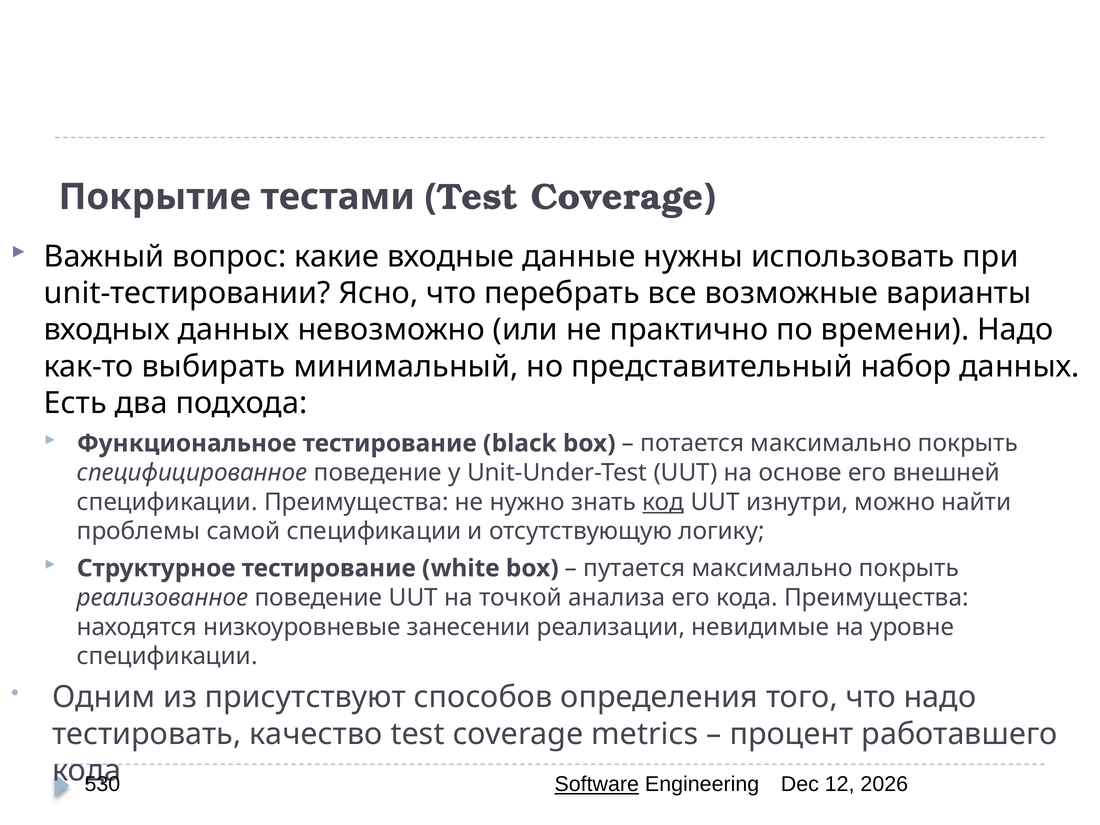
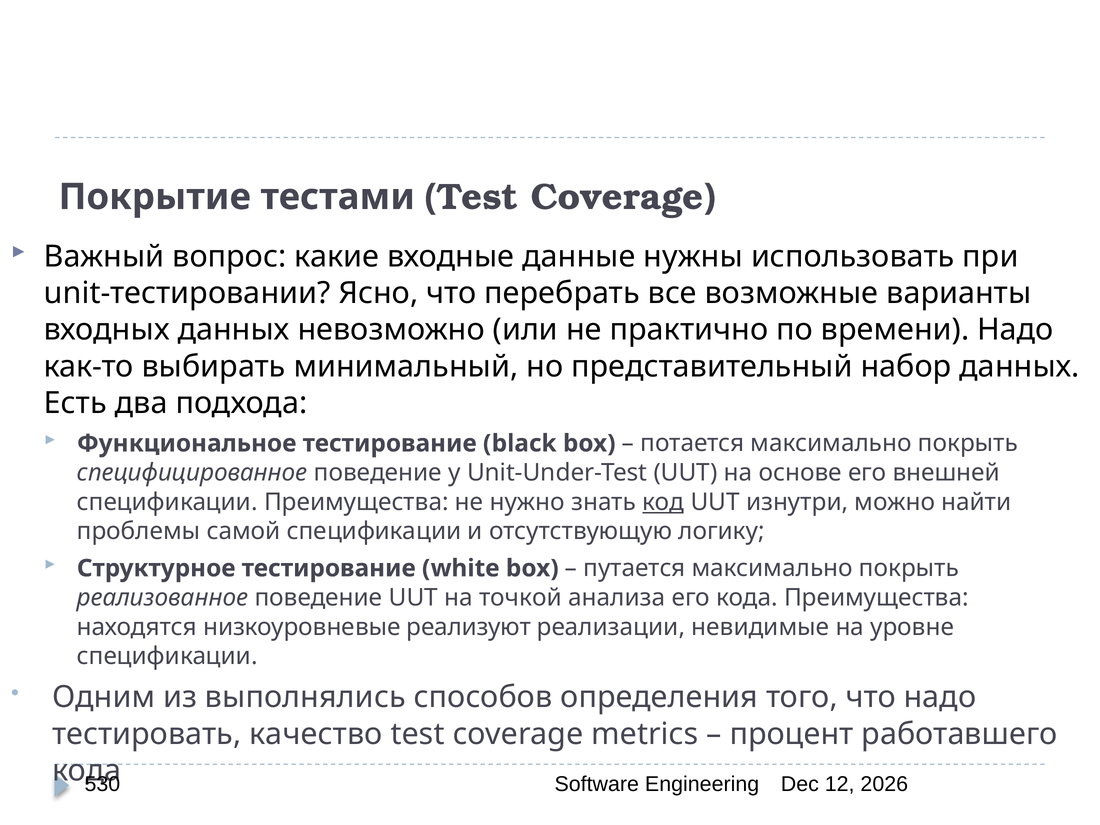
занесении: занесении -> реализуют
присутствуют: присутствуют -> выполнялись
Software underline: present -> none
